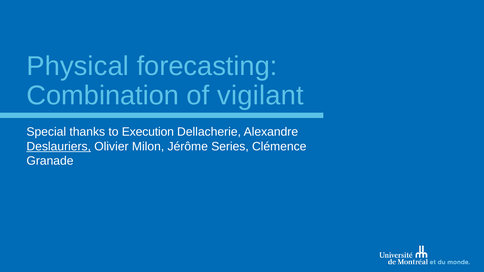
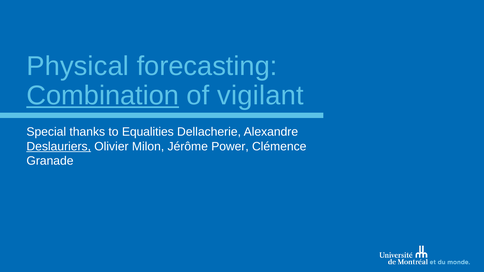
Combination underline: none -> present
Execution: Execution -> Equalities
Series: Series -> Power
